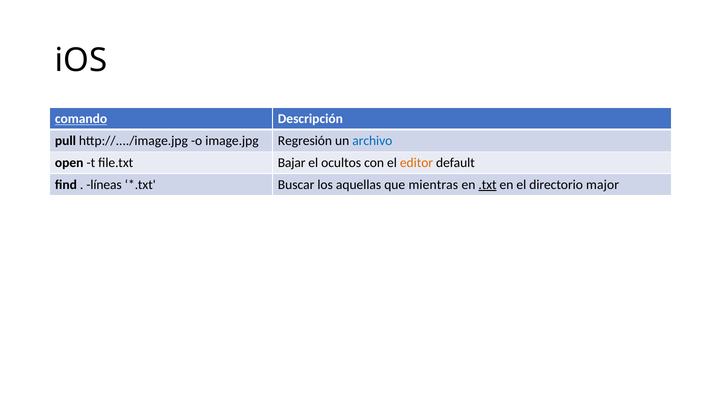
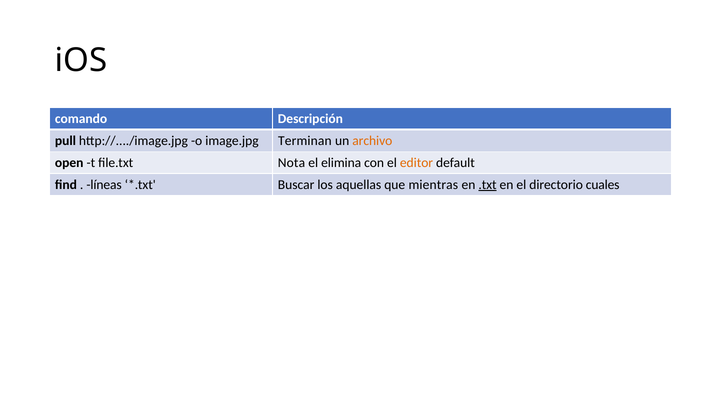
comando underline: present -> none
Regresión: Regresión -> Terminan
archivo colour: blue -> orange
Bajar: Bajar -> Nota
ocultos: ocultos -> elimina
major: major -> cuales
